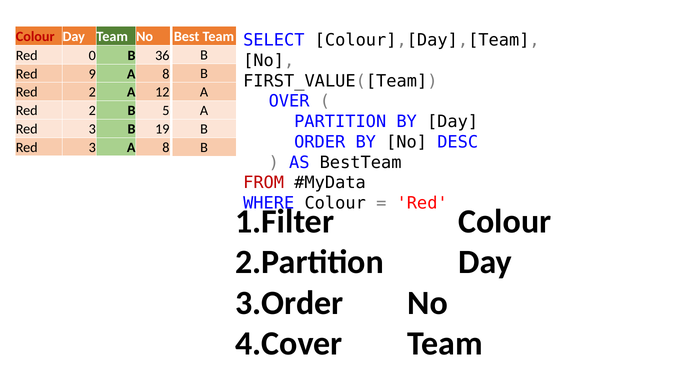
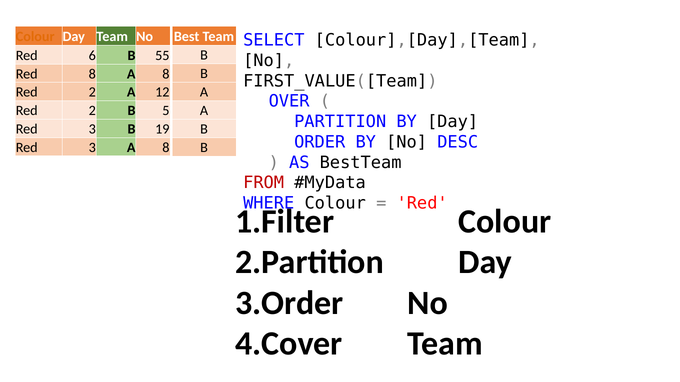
Colour at (35, 37) colour: red -> orange
0: 0 -> 6
36: 36 -> 55
Red 9: 9 -> 8
